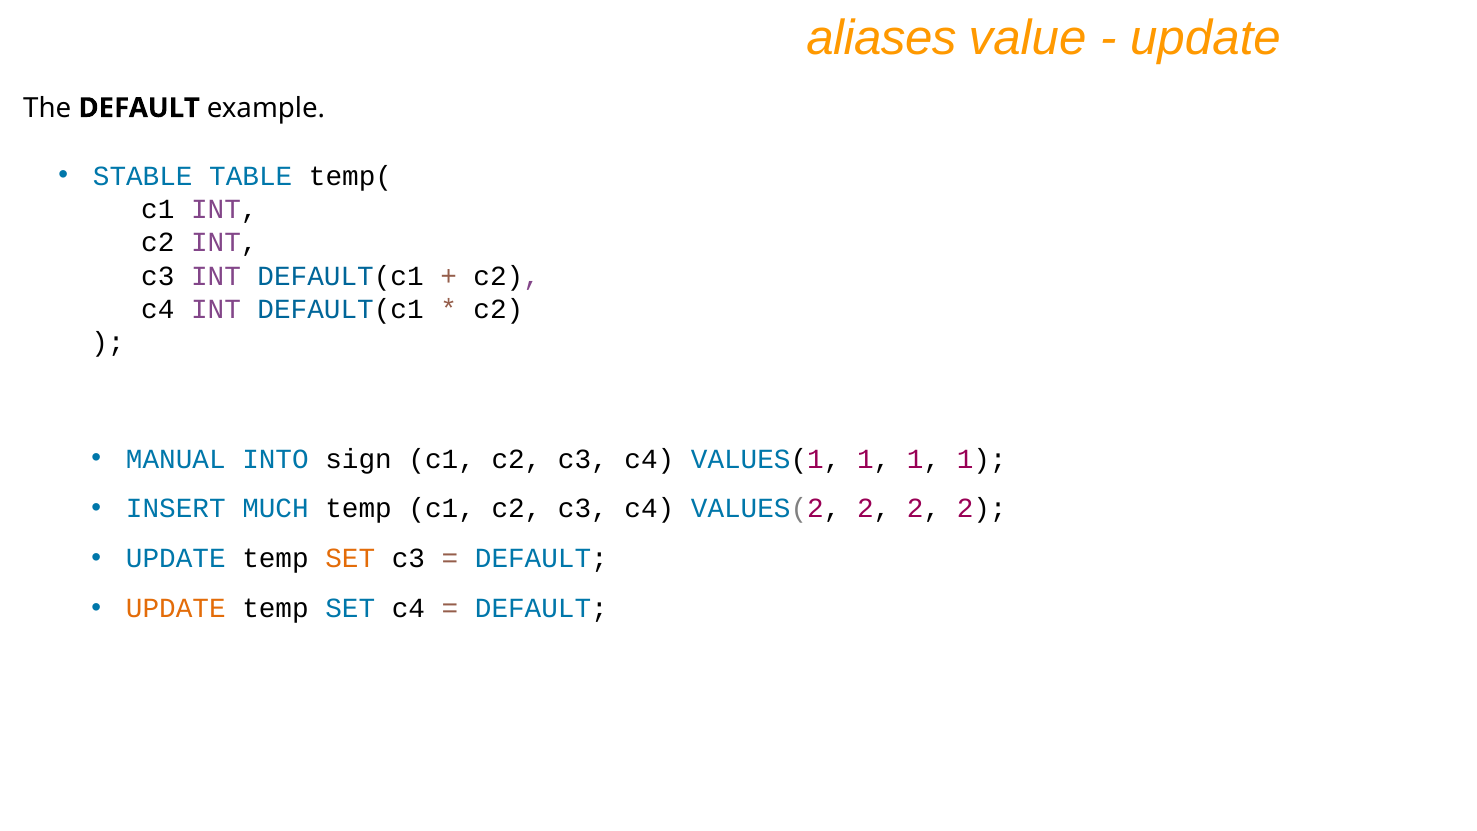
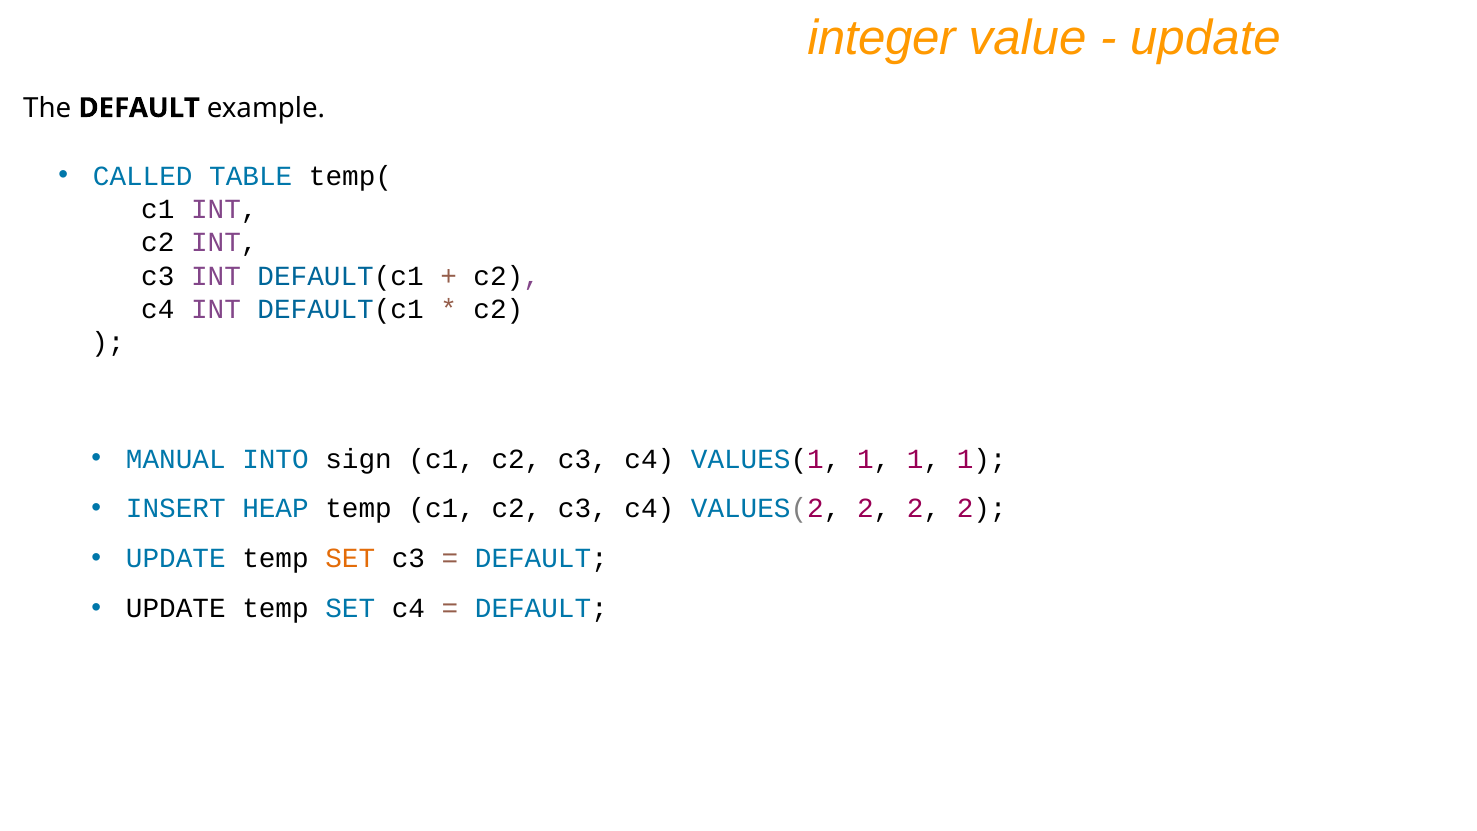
aliases: aliases -> integer
STABLE: STABLE -> CALLED
MUCH: MUCH -> HEAP
UPDATE at (176, 608) colour: orange -> black
